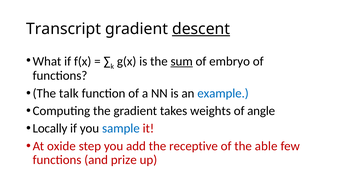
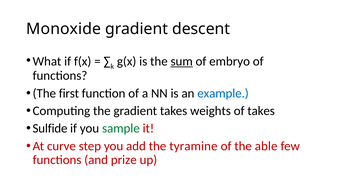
Transcript: Transcript -> Monoxide
descent underline: present -> none
talk: talk -> first
of angle: angle -> takes
Locally: Locally -> Sulfide
sample colour: blue -> green
oxide: oxide -> curve
receptive: receptive -> tyramine
